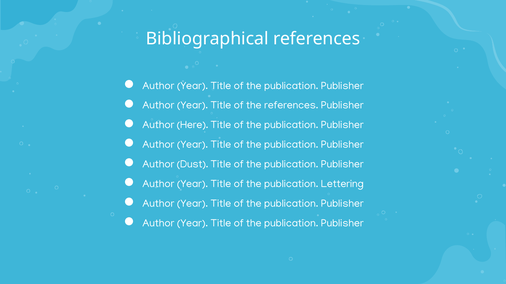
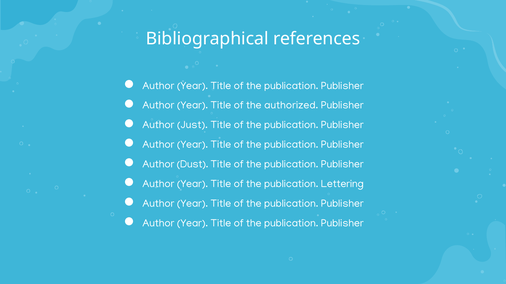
the references: references -> authorized
Here: Here -> Just
